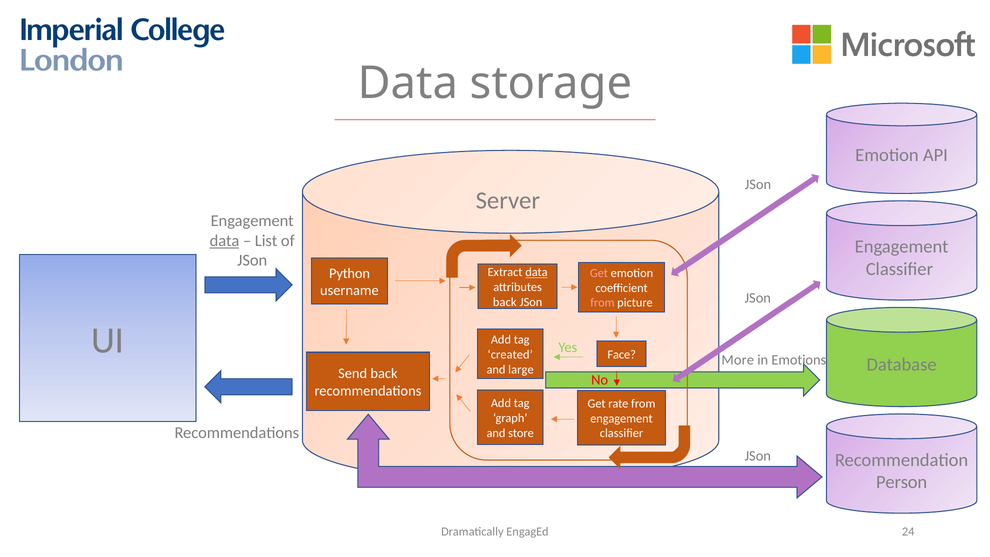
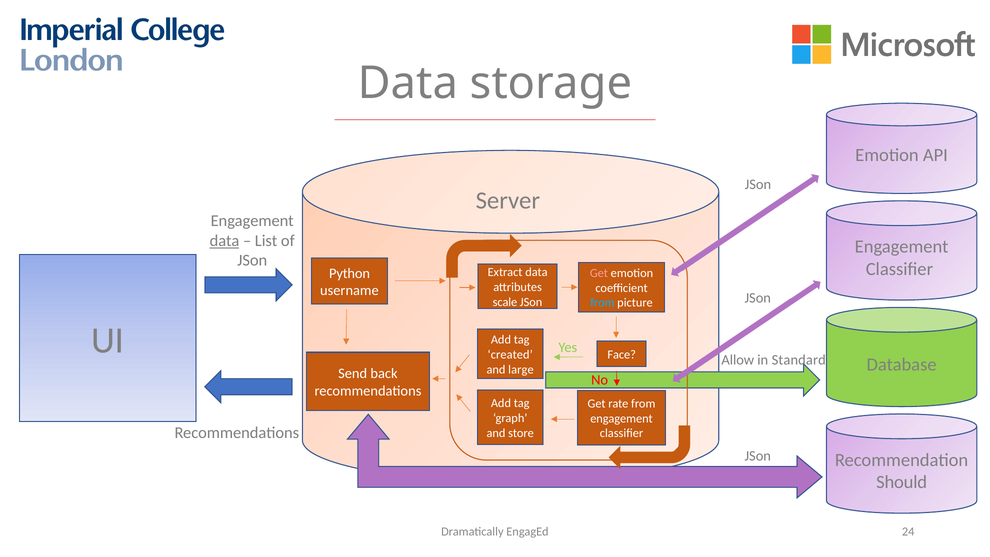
data at (536, 272) underline: present -> none
back at (505, 302): back -> scale
from at (602, 303) colour: pink -> light blue
More: More -> Allow
Emotions: Emotions -> Standard
Person: Person -> Should
